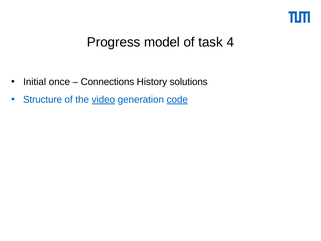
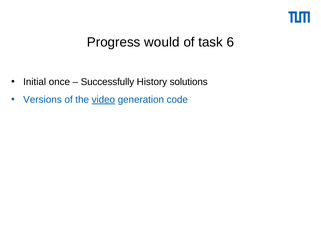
model: model -> would
4: 4 -> 6
Connections: Connections -> Successfully
Structure: Structure -> Versions
code underline: present -> none
